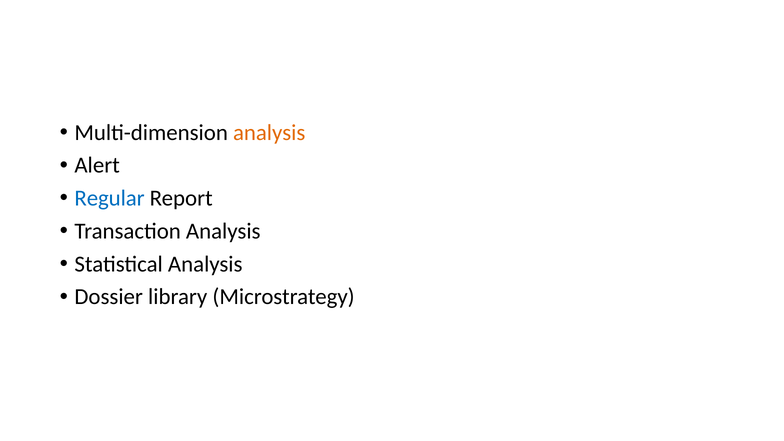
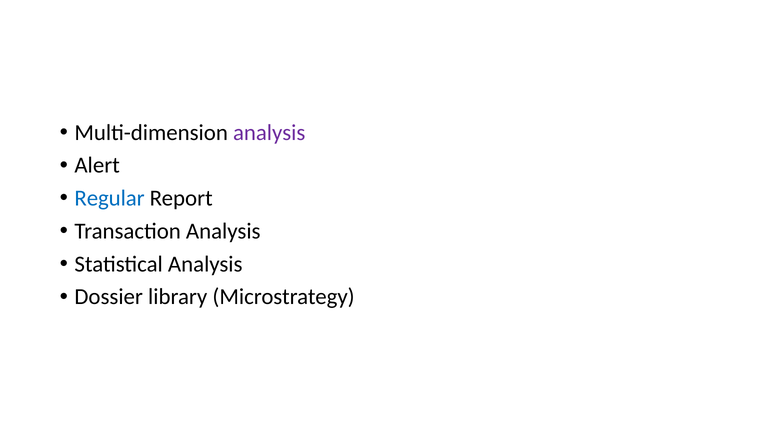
analysis at (269, 133) colour: orange -> purple
